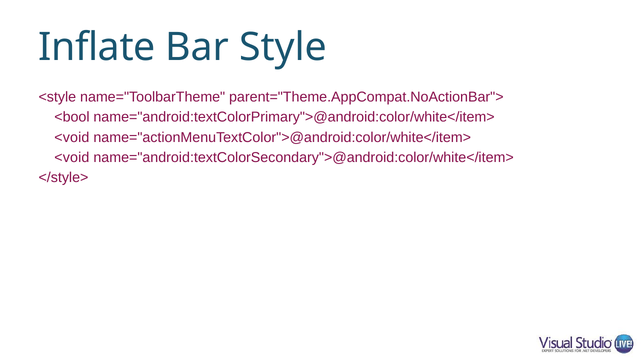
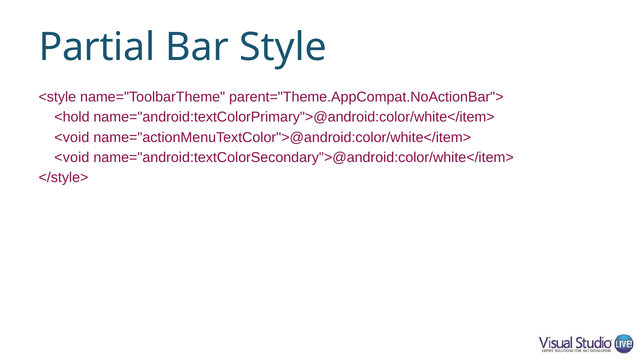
Inflate: Inflate -> Partial
<bool: <bool -> <hold
